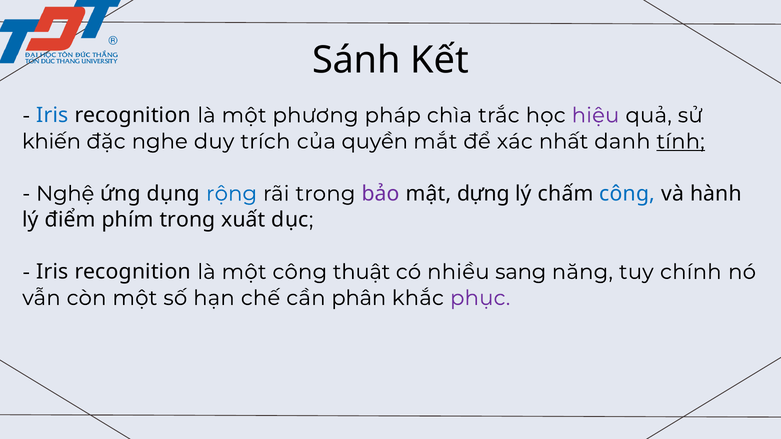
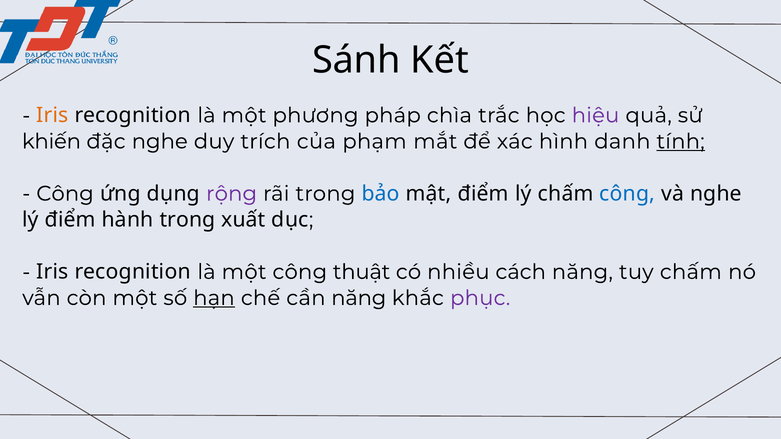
Iris at (52, 115) colour: blue -> orange
quyền: quyền -> phạm
nhất: nhất -> hình
Nghệ at (65, 194): Nghệ -> Công
rộng colour: blue -> purple
bảo colour: purple -> blue
mật dựng: dựng -> điểm
và hành: hành -> nghe
phím: phím -> hành
sang: sang -> cách
tuy chính: chính -> chấm
hạn underline: none -> present
cần phân: phân -> năng
